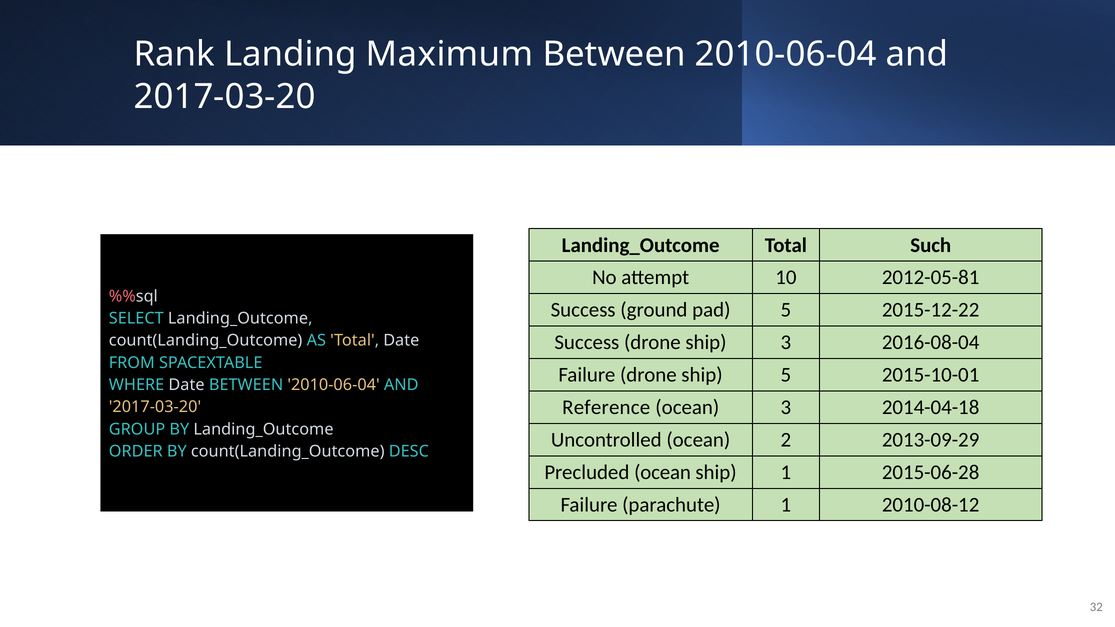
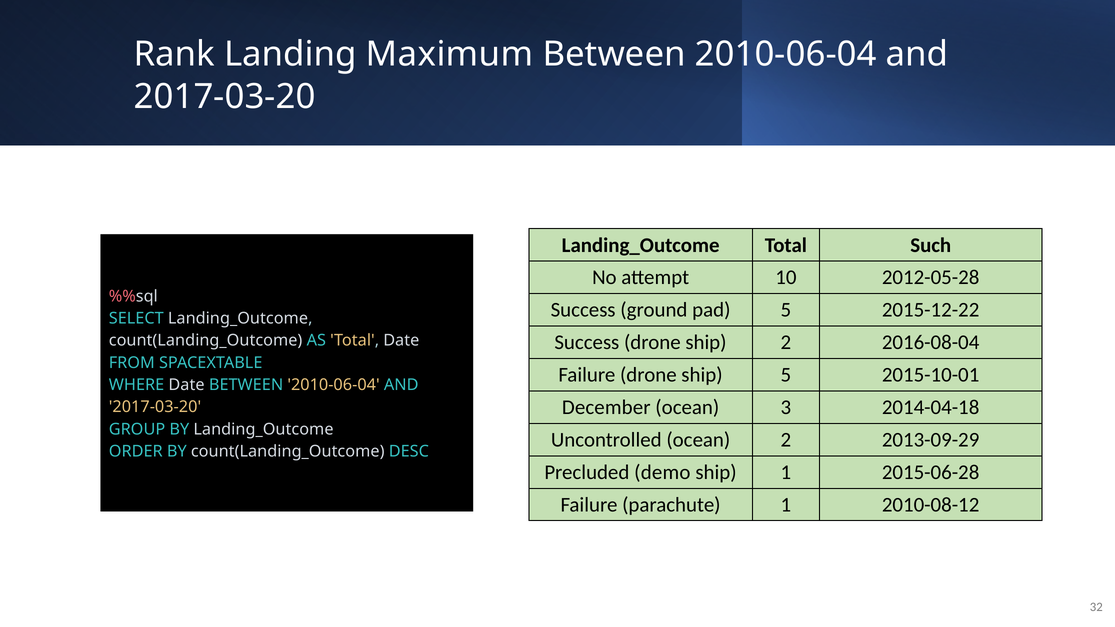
2012-05-81: 2012-05-81 -> 2012-05-28
ship 3: 3 -> 2
Reference: Reference -> December
Precluded ocean: ocean -> demo
